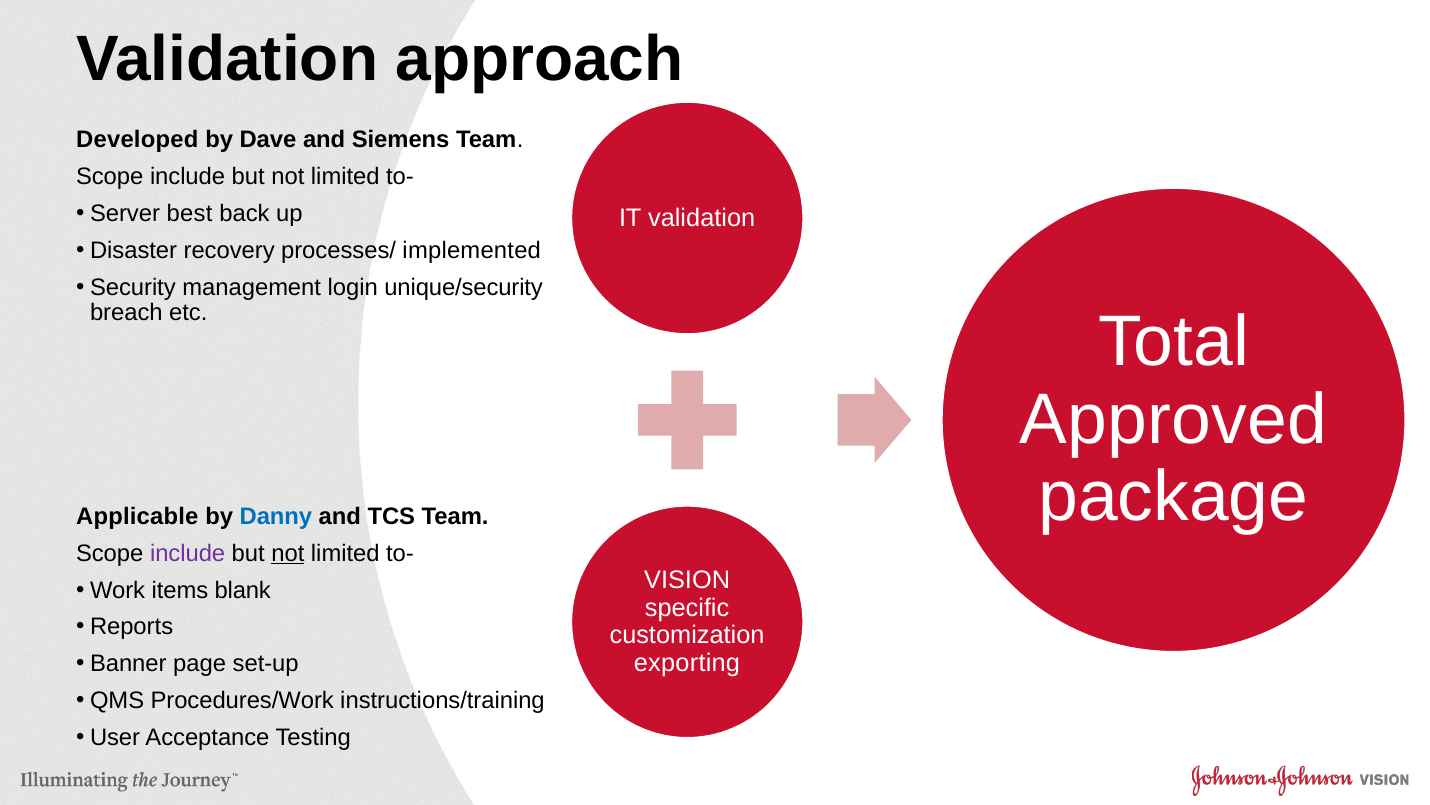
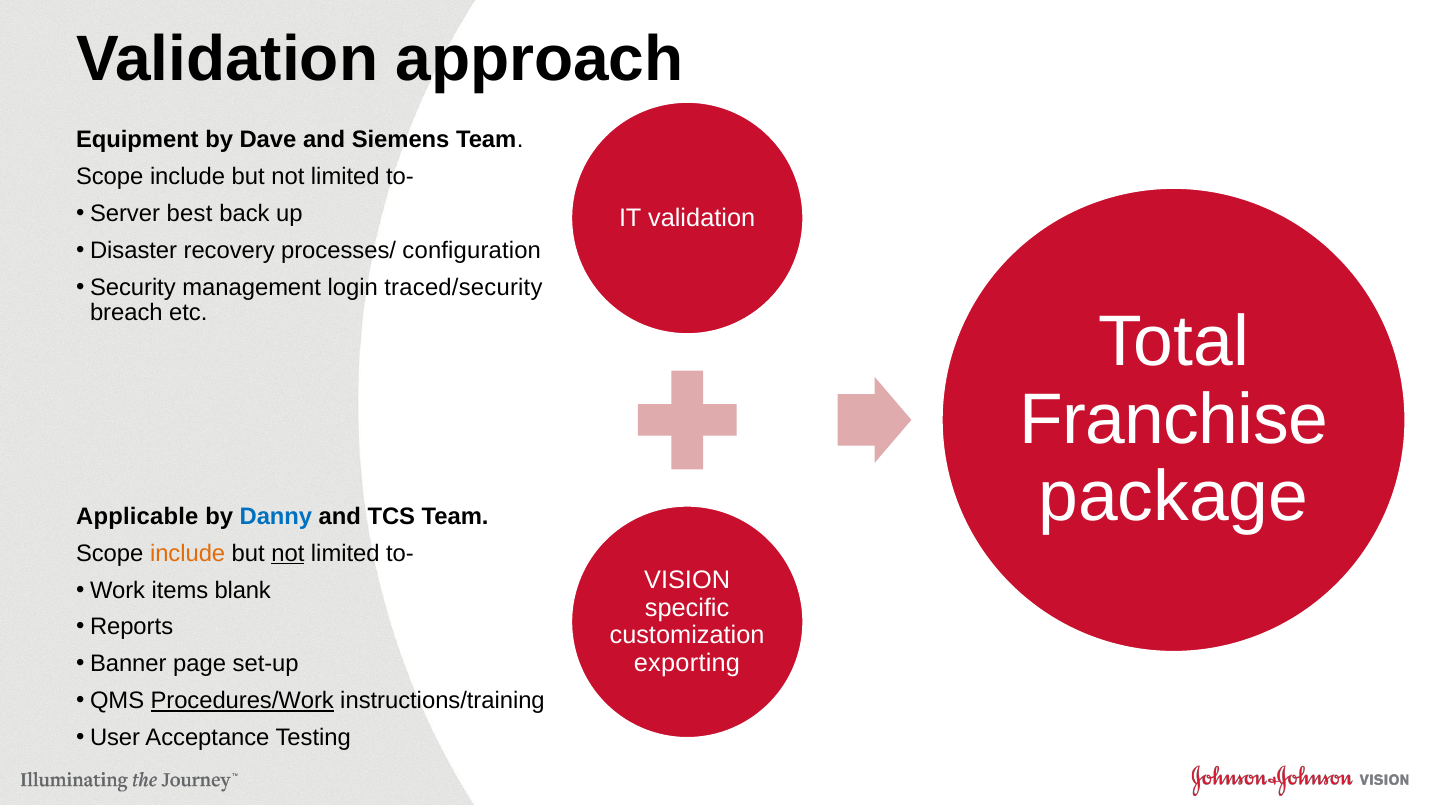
Developed: Developed -> Equipment
implemented: implemented -> configuration
unique/security: unique/security -> traced/security
Approved: Approved -> Franchise
include at (188, 553) colour: purple -> orange
Procedures/Work underline: none -> present
